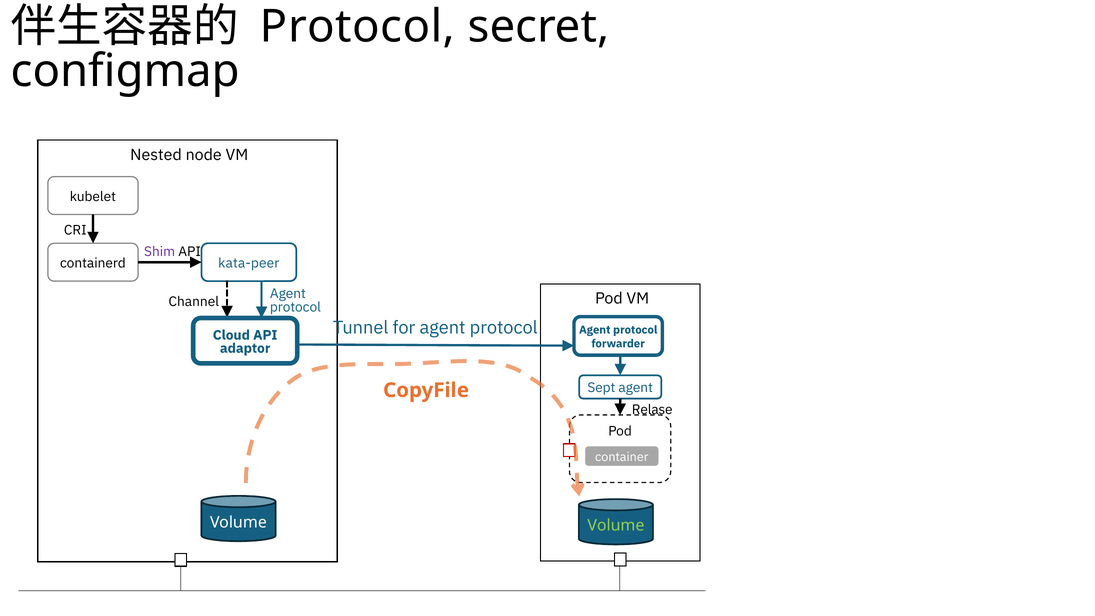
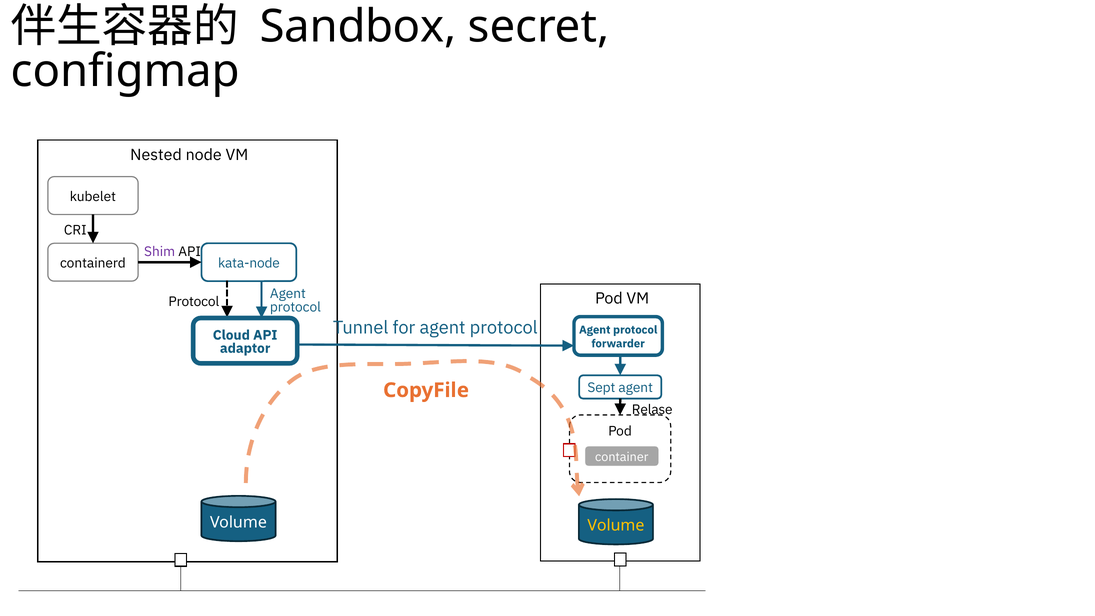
Protocol at (358, 27): Protocol -> Sandbox
kata-peer: kata-peer -> kata-node
Channel at (194, 301): Channel -> Protocol
Volume at (616, 526) colour: light green -> yellow
